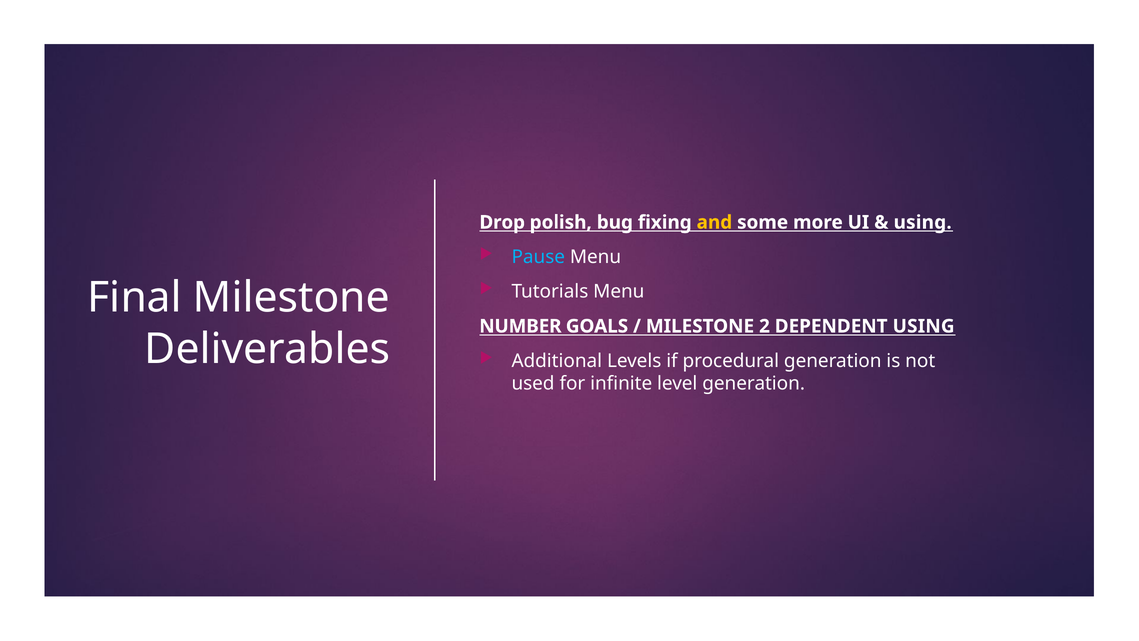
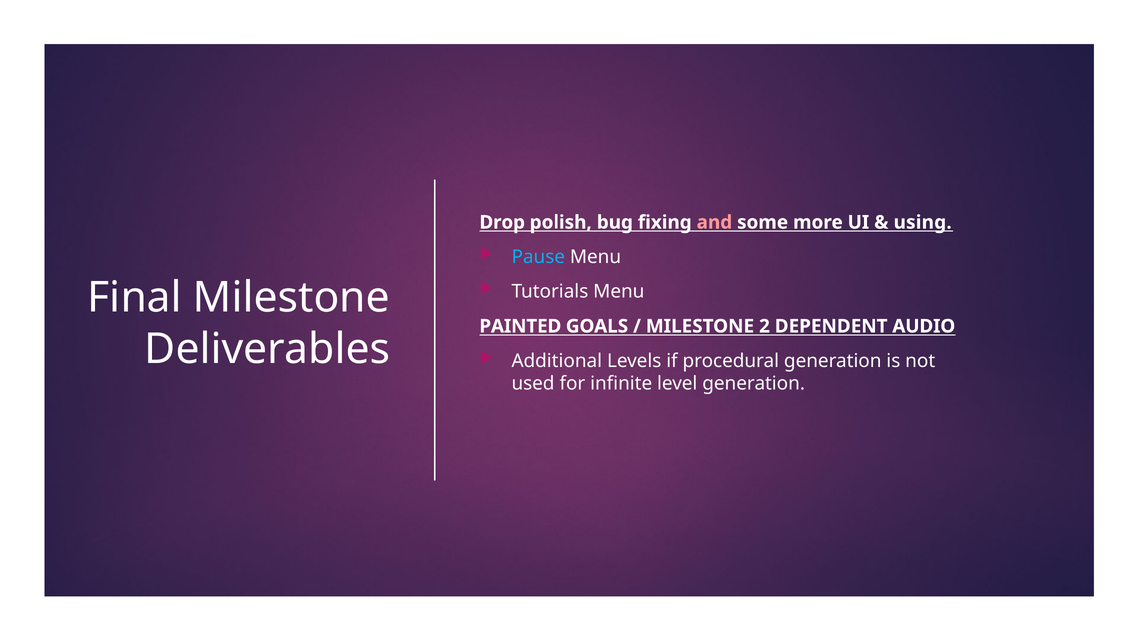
and colour: yellow -> pink
NUMBER: NUMBER -> PAINTED
DEPENDENT USING: USING -> AUDIO
